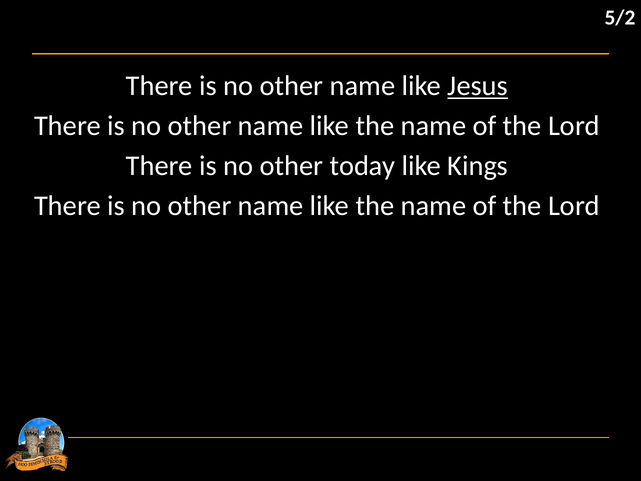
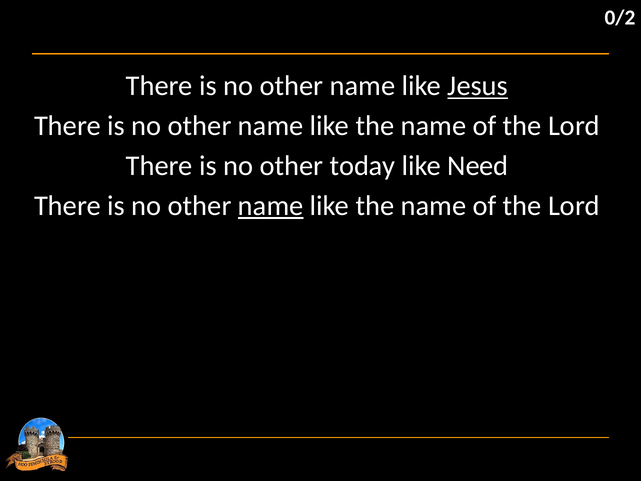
5/2: 5/2 -> 0/2
Kings: Kings -> Need
name at (271, 206) underline: none -> present
